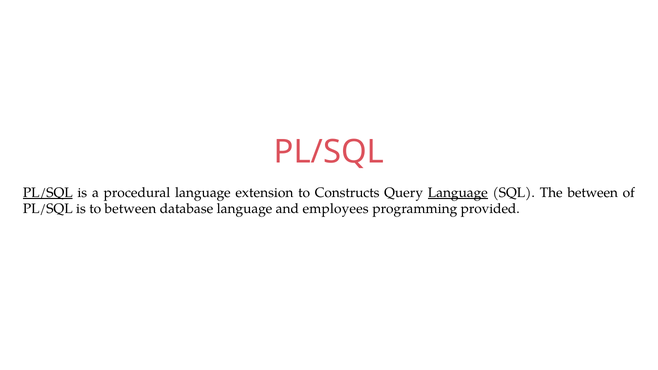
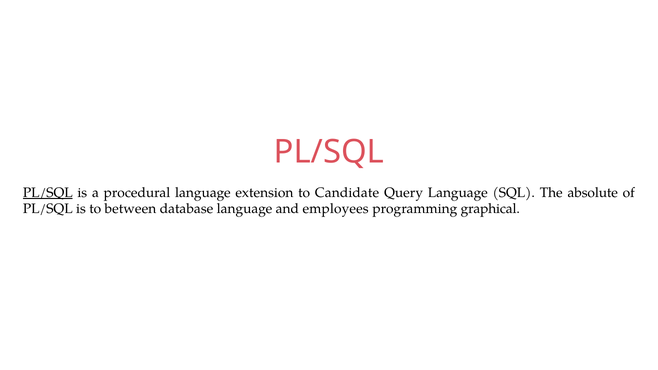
Constructs: Constructs -> Candidate
Language at (458, 193) underline: present -> none
The between: between -> absolute
provided: provided -> graphical
